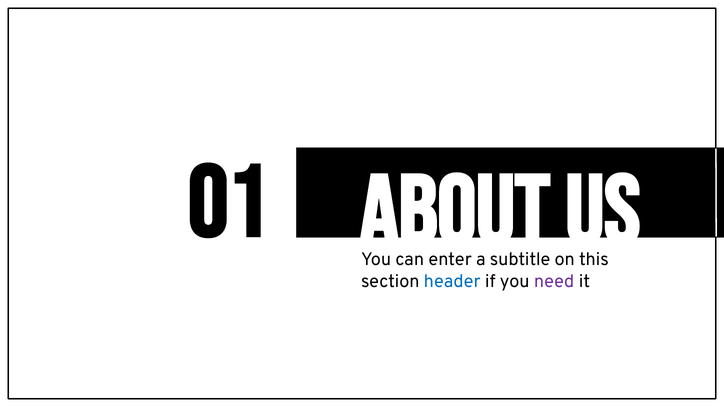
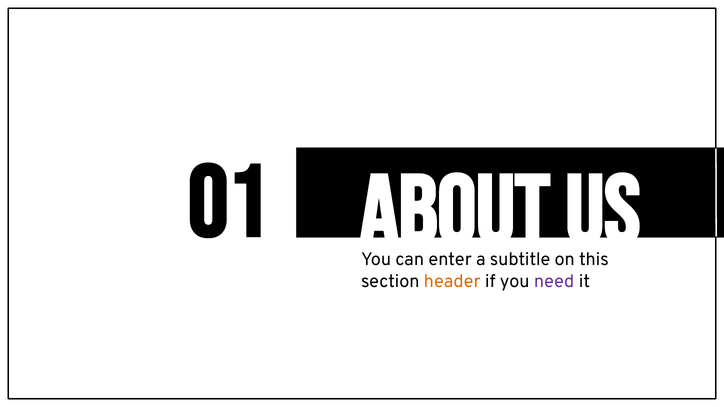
header colour: blue -> orange
